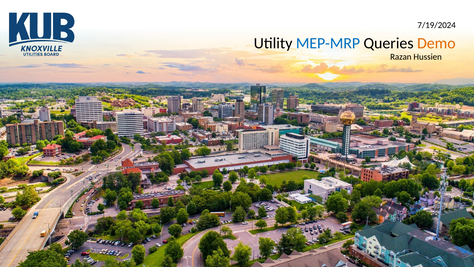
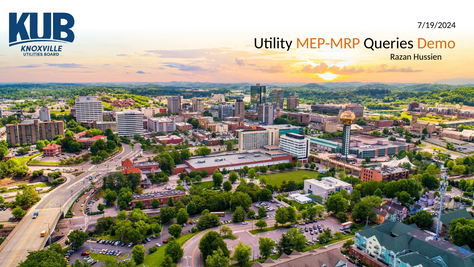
MEP-MRP colour: blue -> orange
